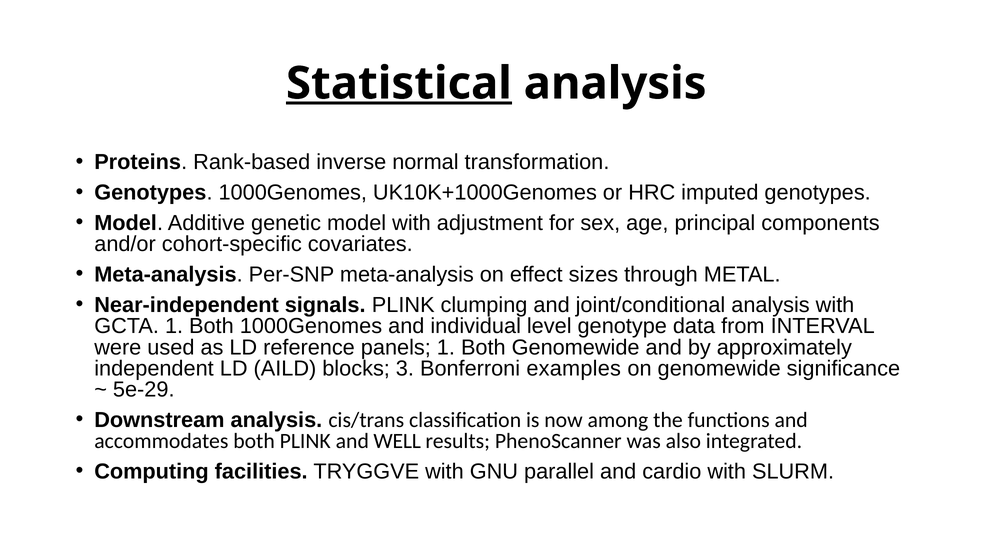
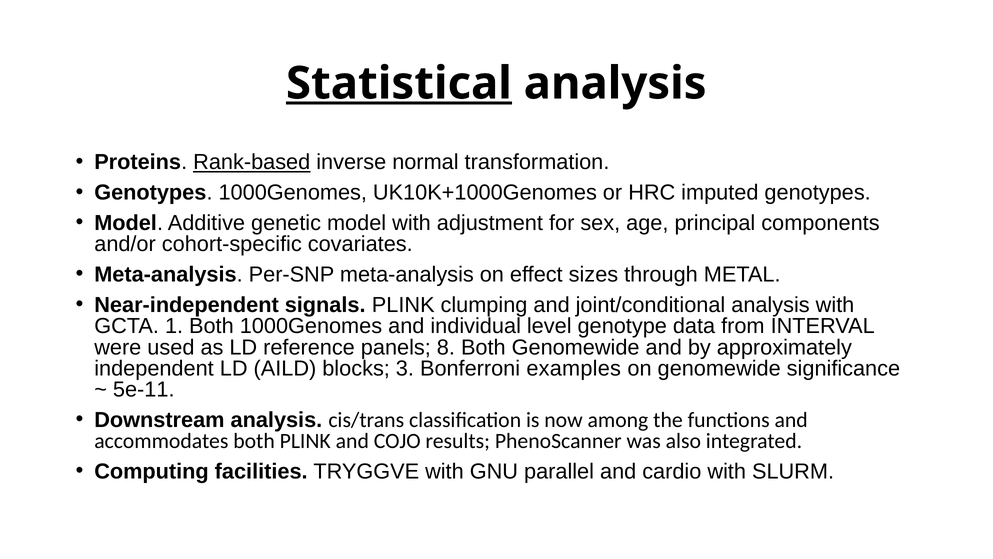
Rank-based underline: none -> present
panels 1: 1 -> 8
5e-29: 5e-29 -> 5e-11
WELL: WELL -> COJO
